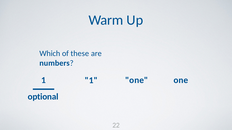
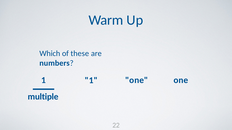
optional: optional -> multiple
